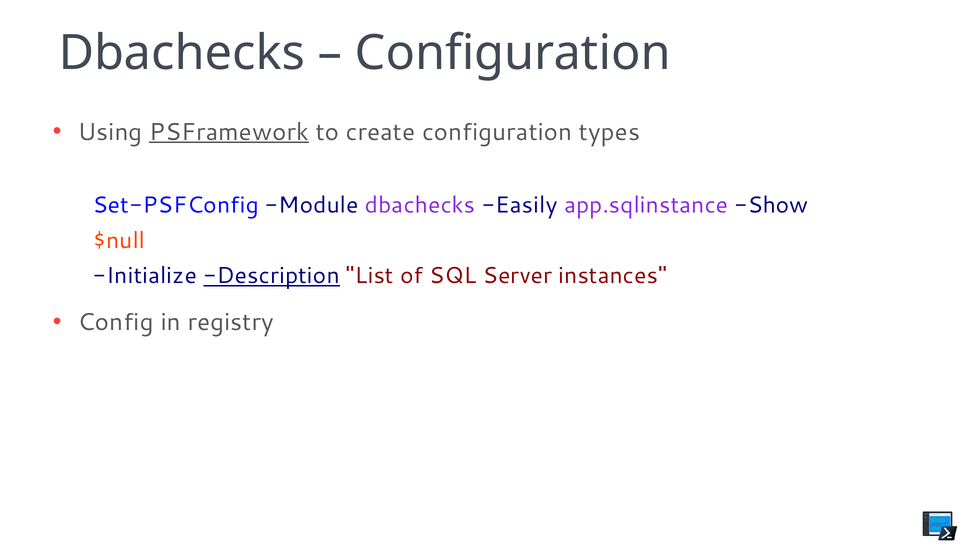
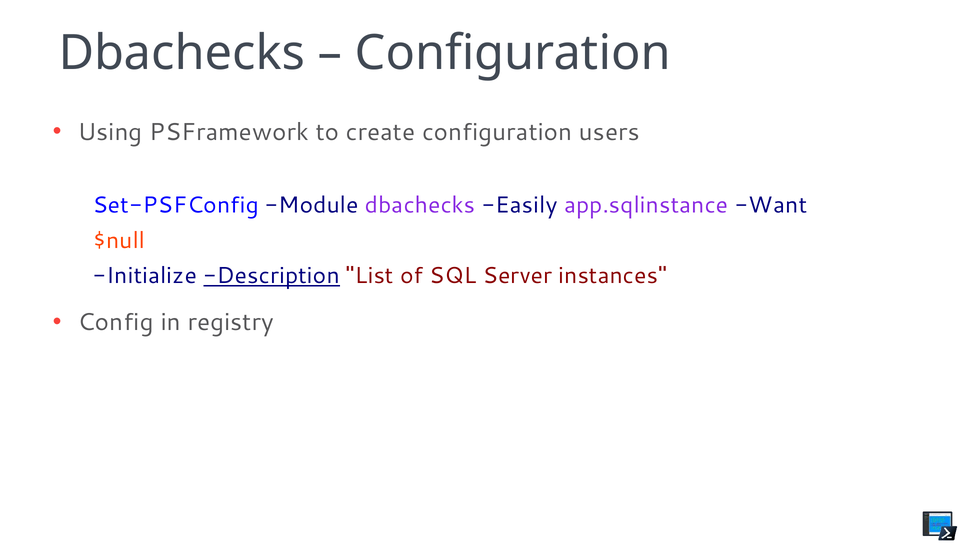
PSFramework underline: present -> none
types: types -> users
Show: Show -> Want
